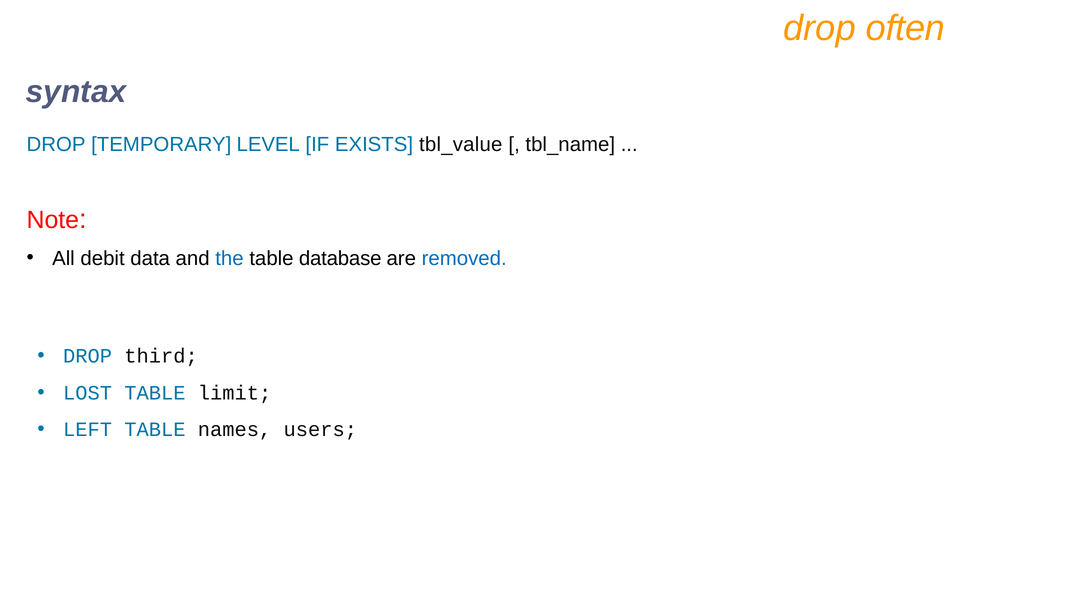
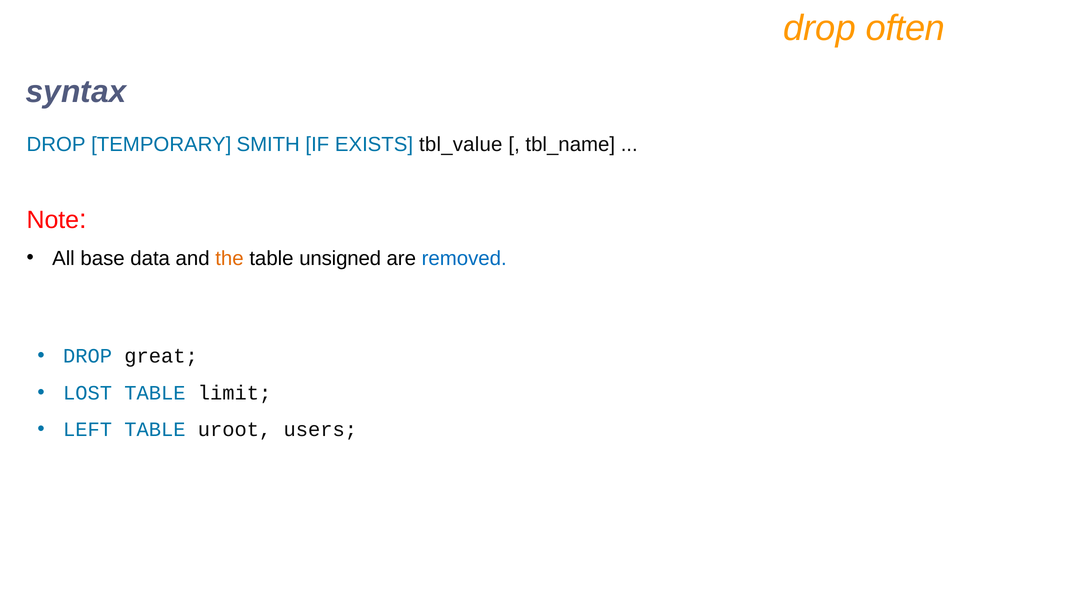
LEVEL: LEVEL -> SMITH
debit: debit -> base
the colour: blue -> orange
database: database -> unsigned
third: third -> great
names: names -> uroot
